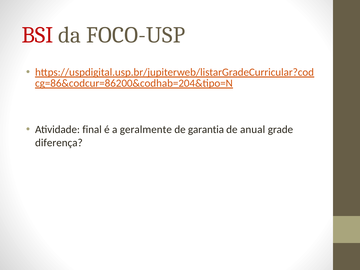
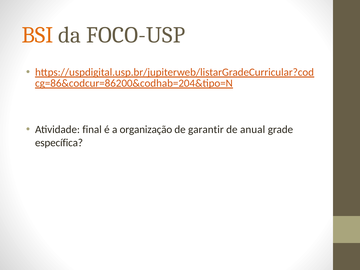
BSI colour: red -> orange
geralmente: geralmente -> organização
garantia: garantia -> garantir
diferença: diferença -> específica
